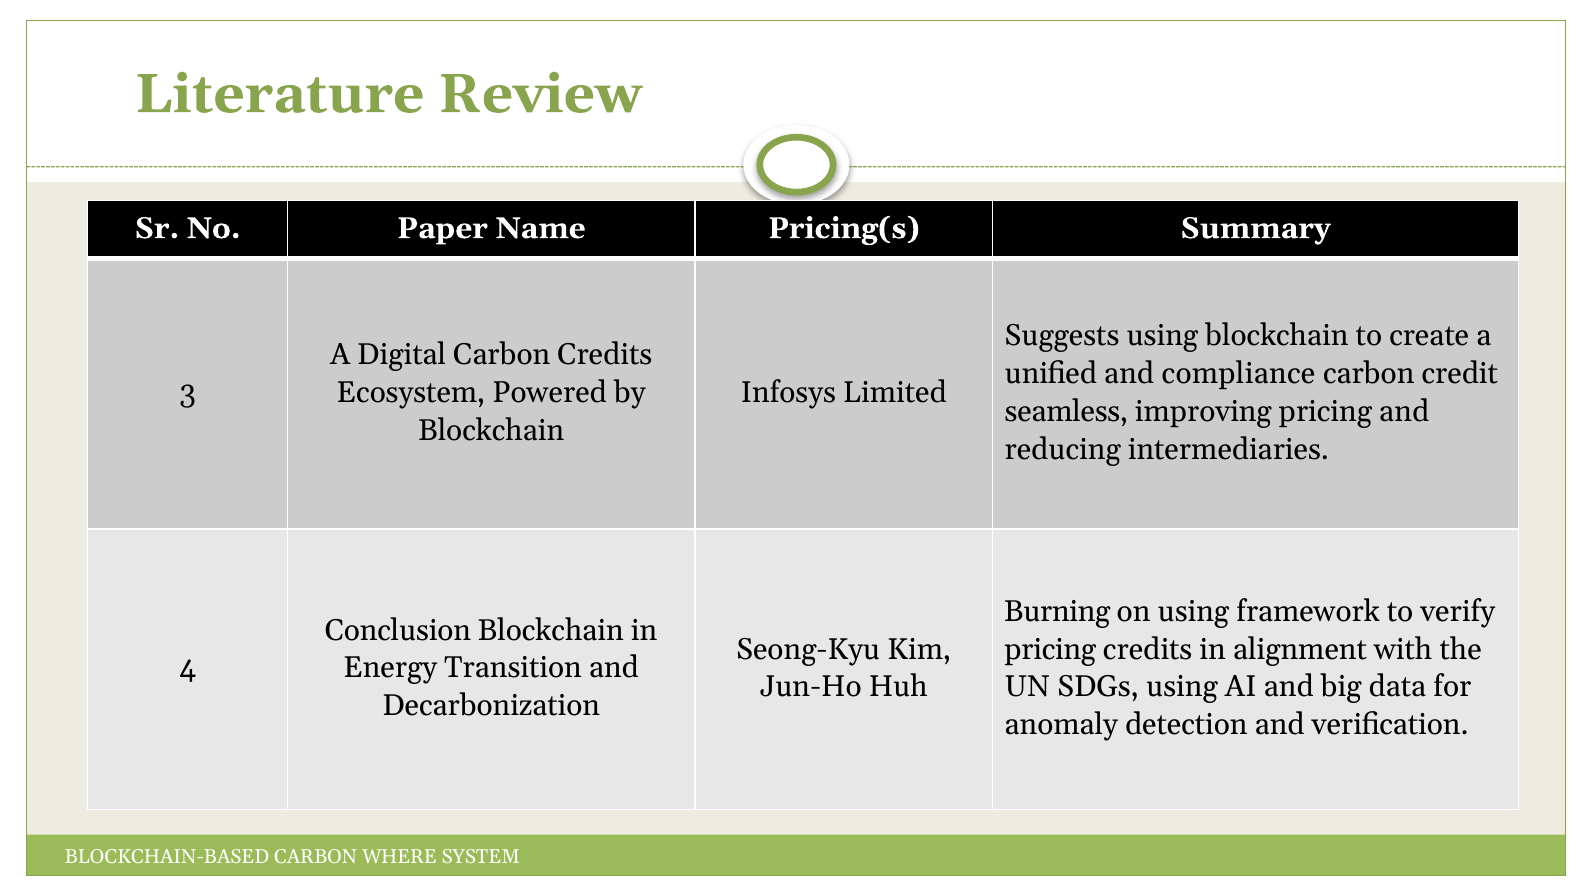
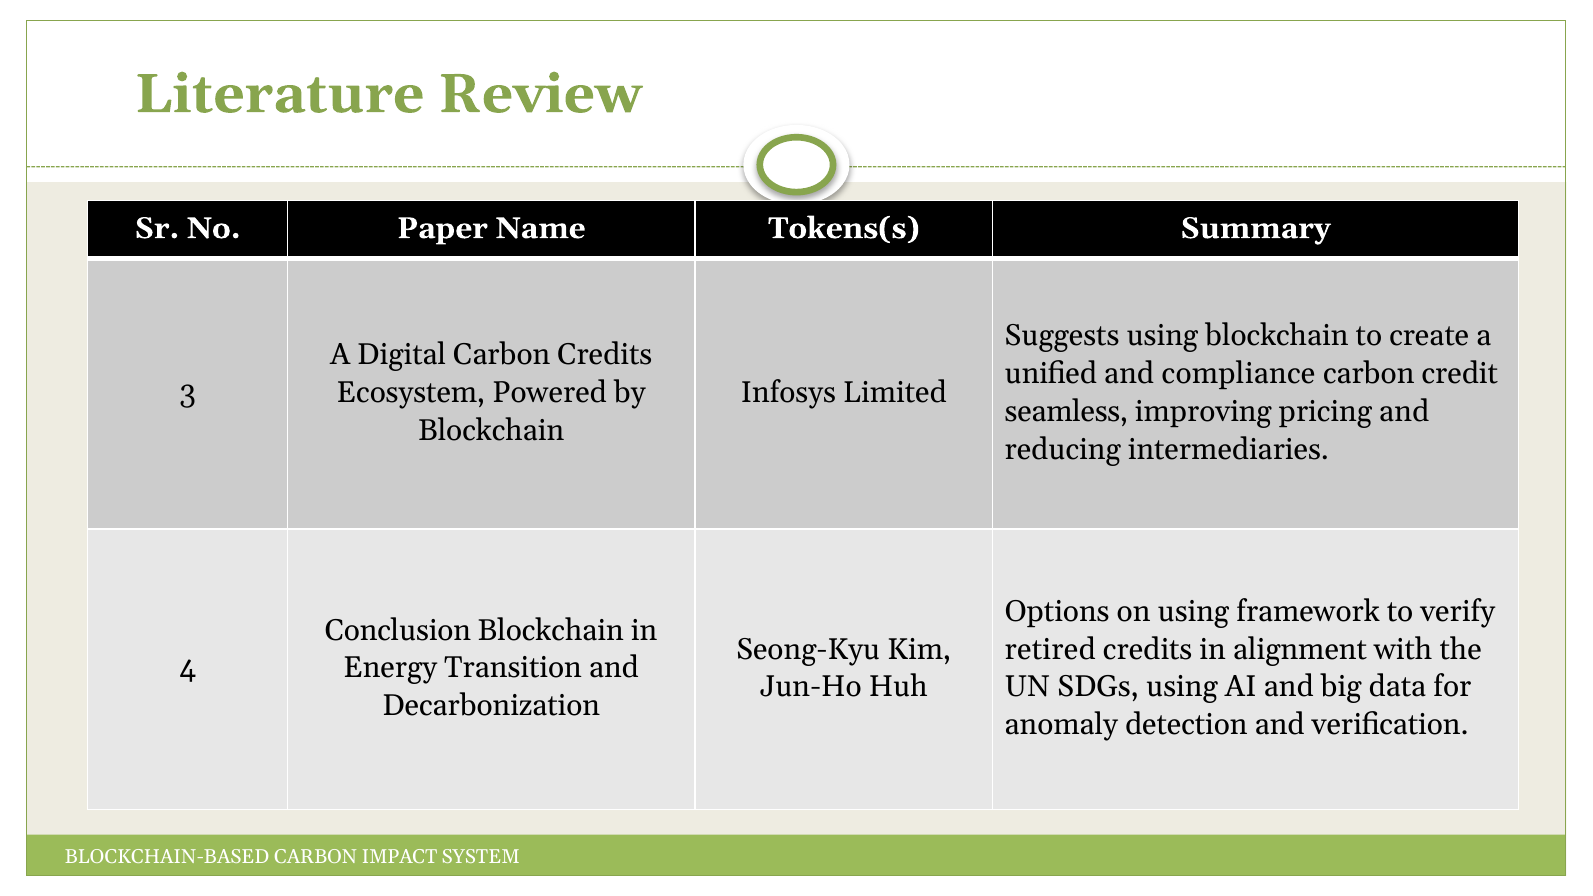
Pricing(s: Pricing(s -> Tokens(s
Burning: Burning -> Options
pricing at (1050, 649): pricing -> retired
WHERE: WHERE -> IMPACT
